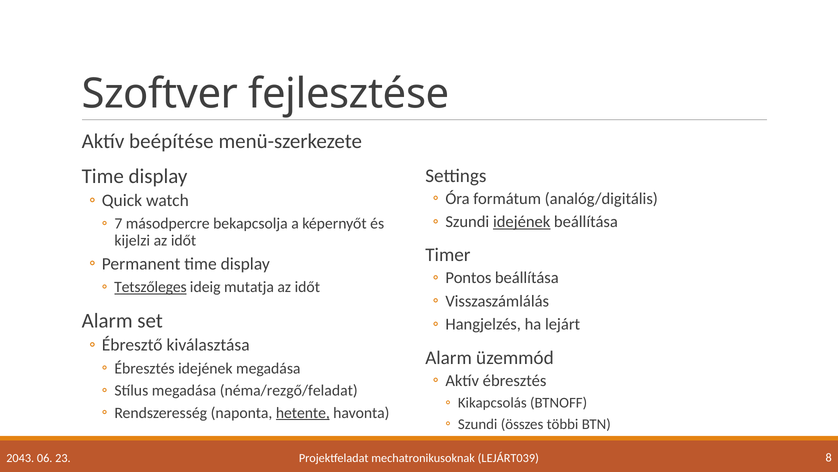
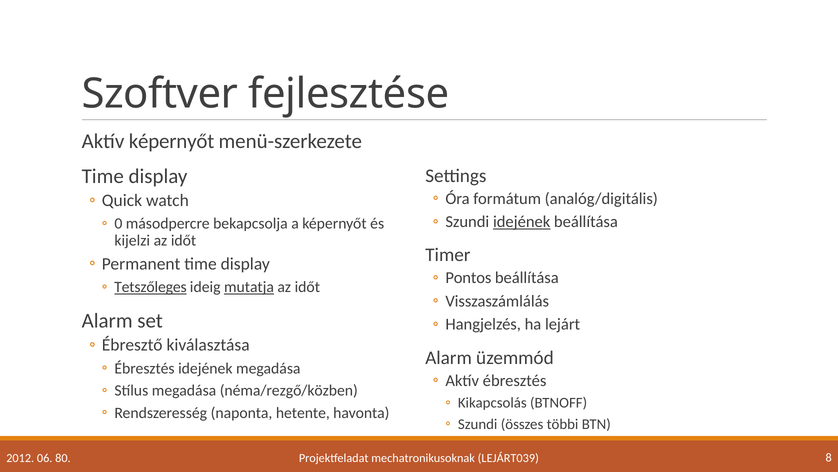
Aktív beépítése: beépítése -> képernyőt
7: 7 -> 0
mutatja underline: none -> present
néma/rezgő/feladat: néma/rezgő/feladat -> néma/rezgő/közben
hetente underline: present -> none
2043: 2043 -> 2012
23: 23 -> 80
